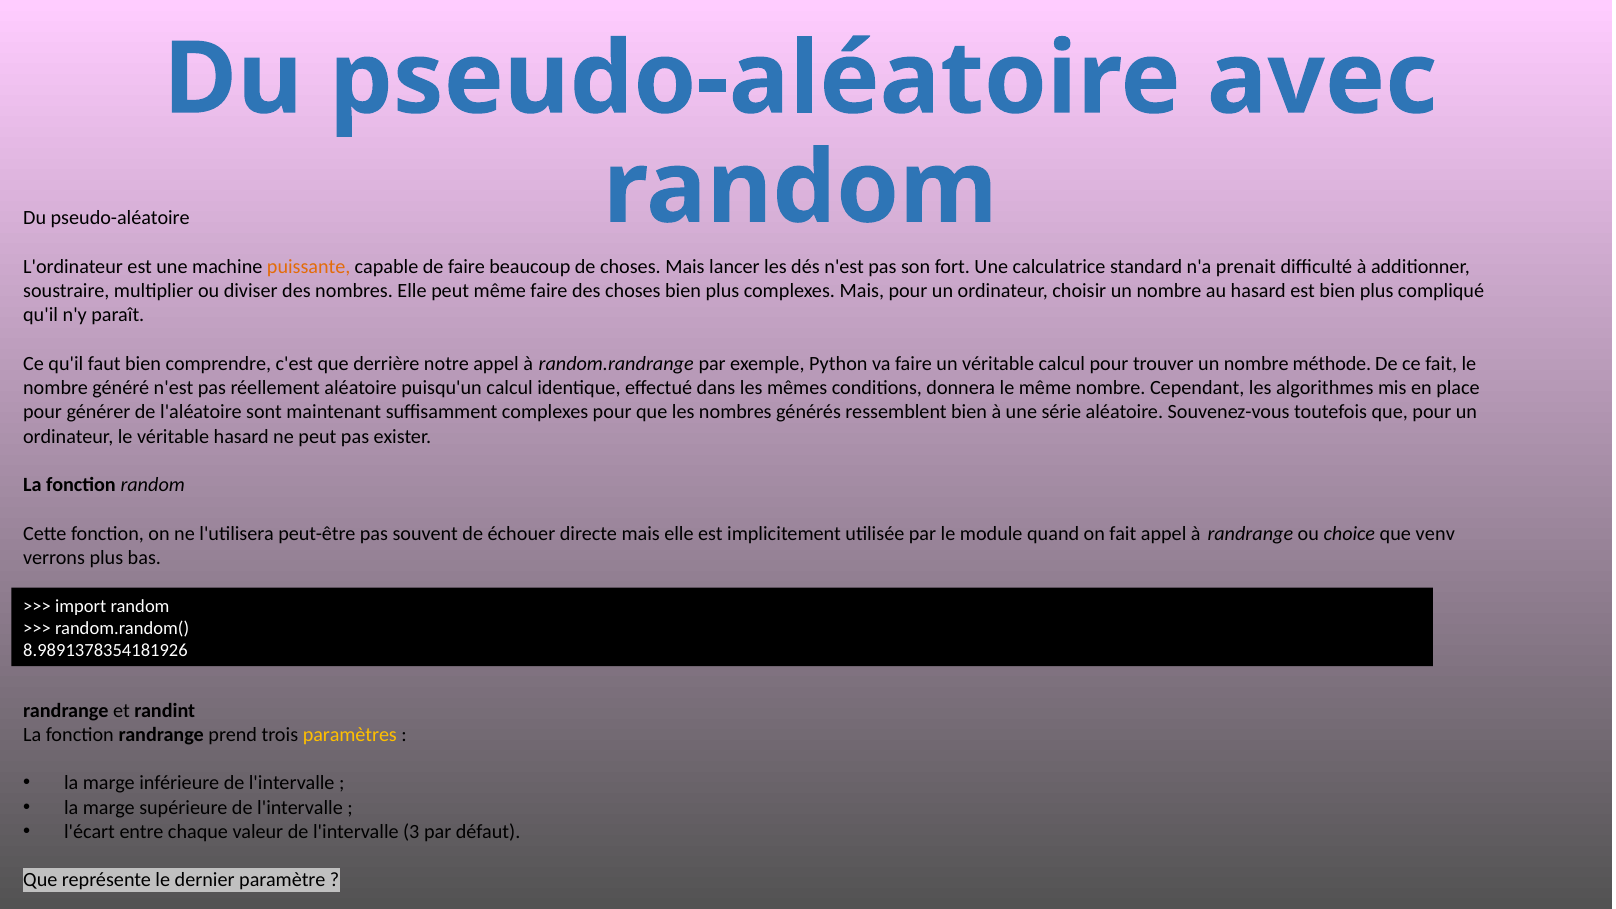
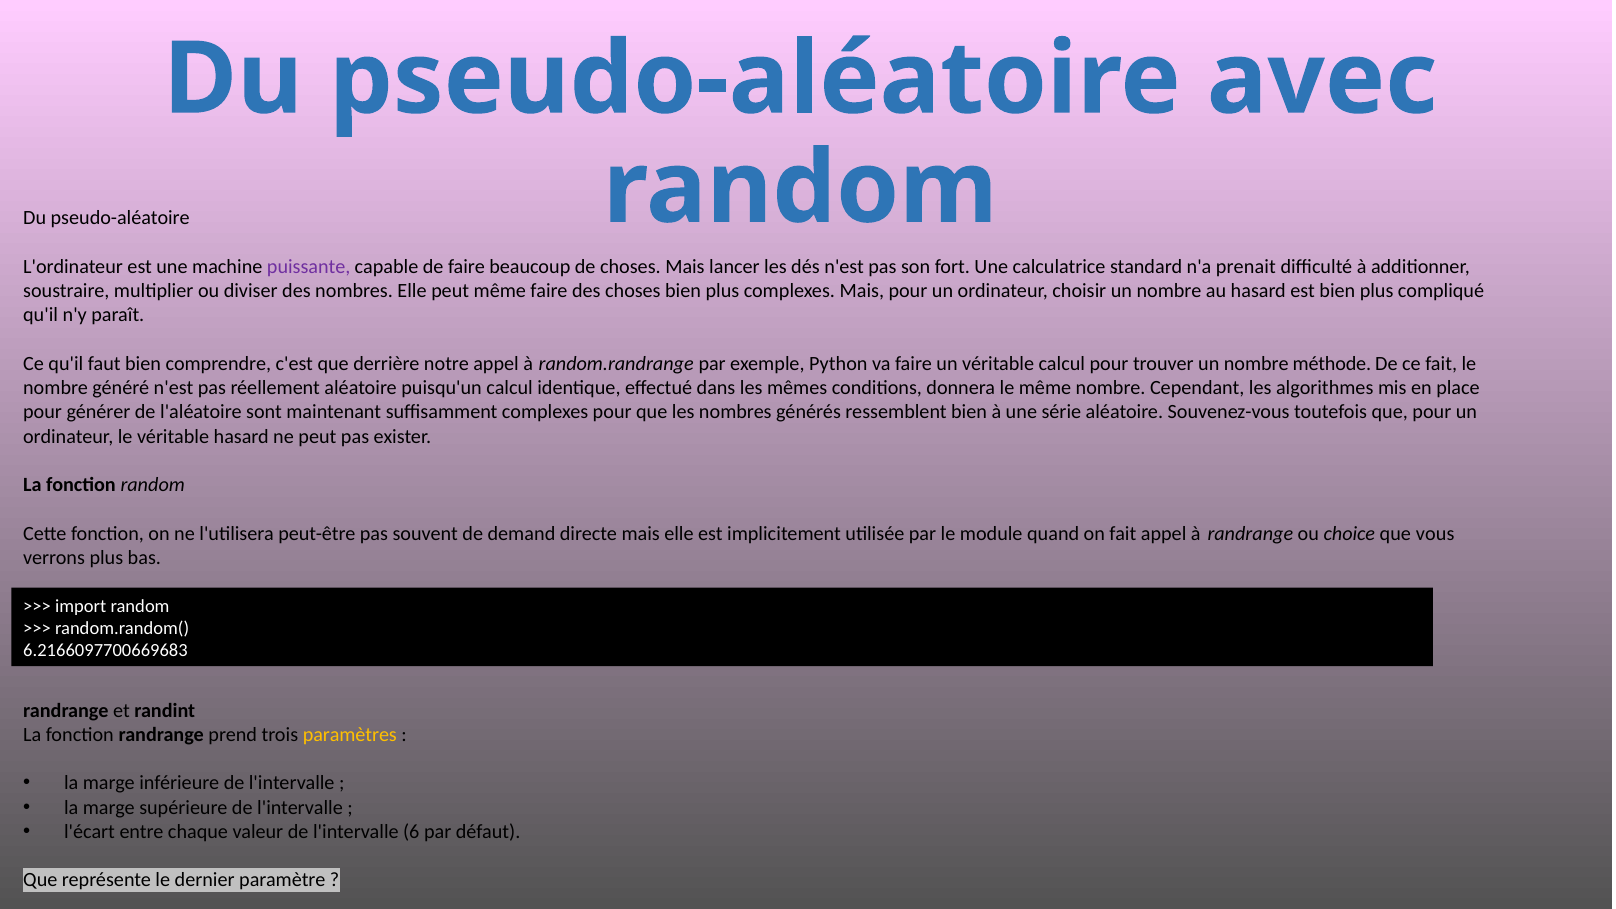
puissante colour: orange -> purple
échouer: échouer -> demand
venv: venv -> vous
8.9891378354181926: 8.9891378354181926 -> 6.2166097700669683
3: 3 -> 6
